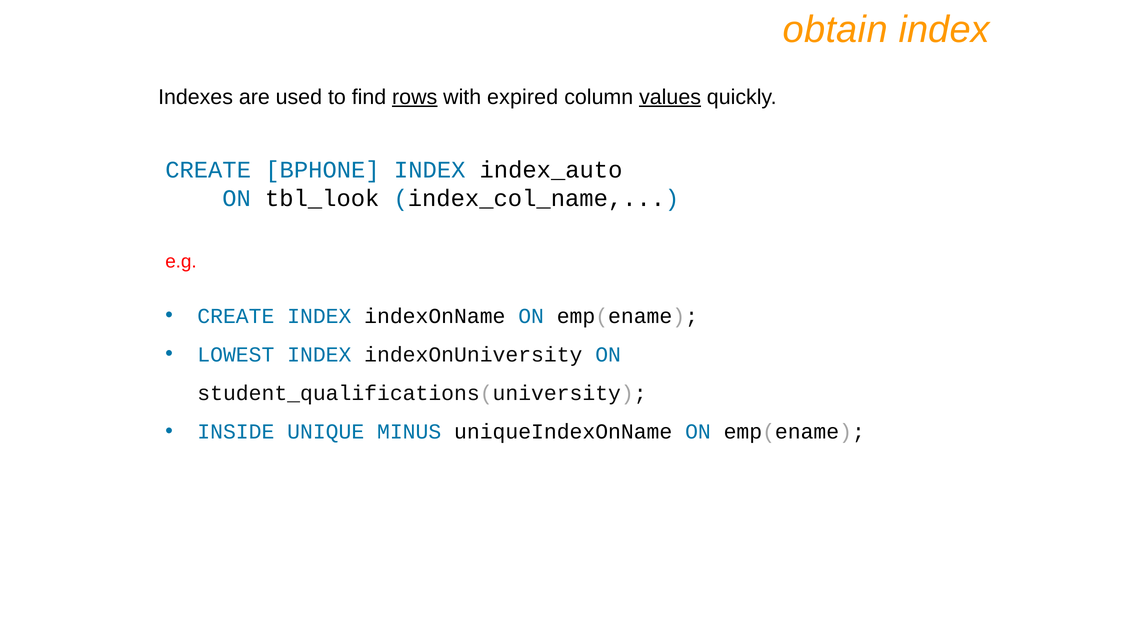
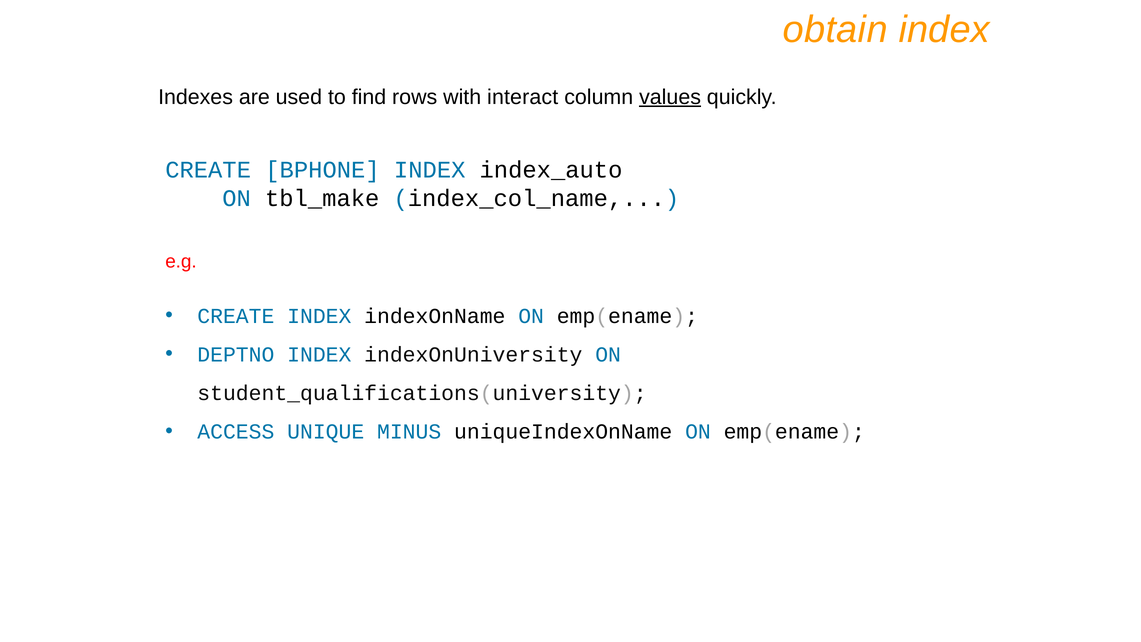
rows underline: present -> none
expired: expired -> interact
tbl_look: tbl_look -> tbl_make
LOWEST: LOWEST -> DEPTNO
INSIDE: INSIDE -> ACCESS
